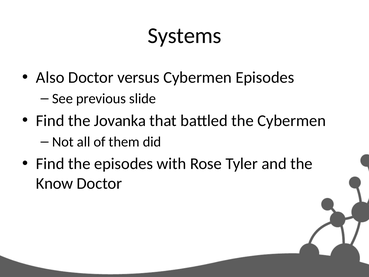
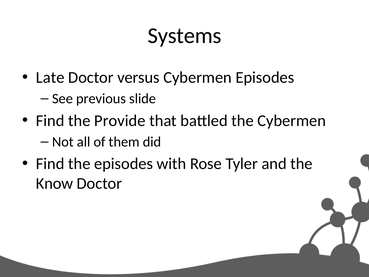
Also: Also -> Late
Jovanka: Jovanka -> Provide
